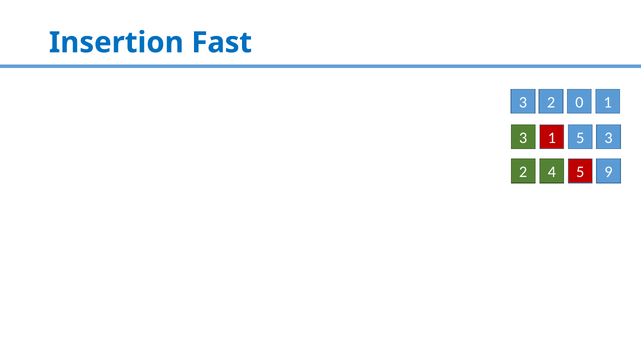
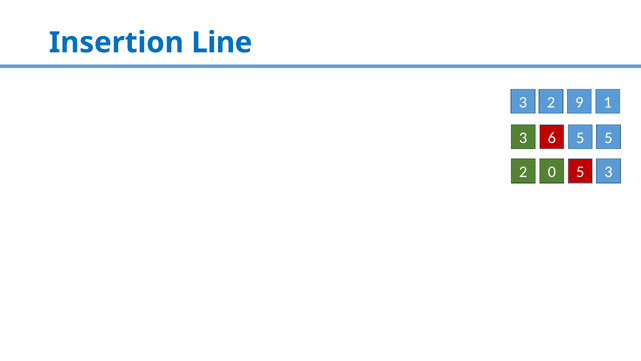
Fast: Fast -> Line
0: 0 -> 9
3 1: 1 -> 6
5 3: 3 -> 5
4: 4 -> 0
5 9: 9 -> 3
